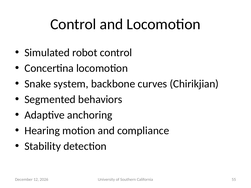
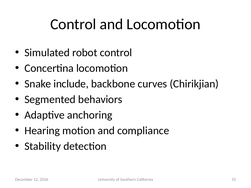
system: system -> include
